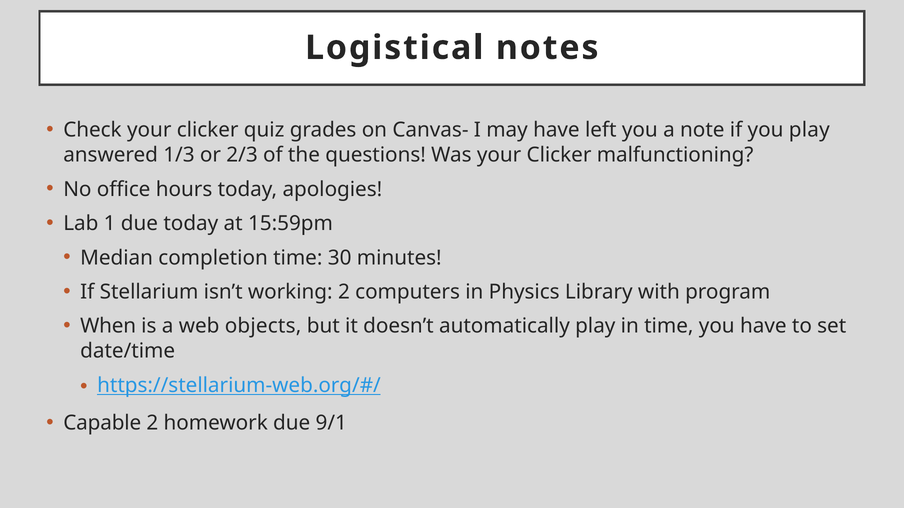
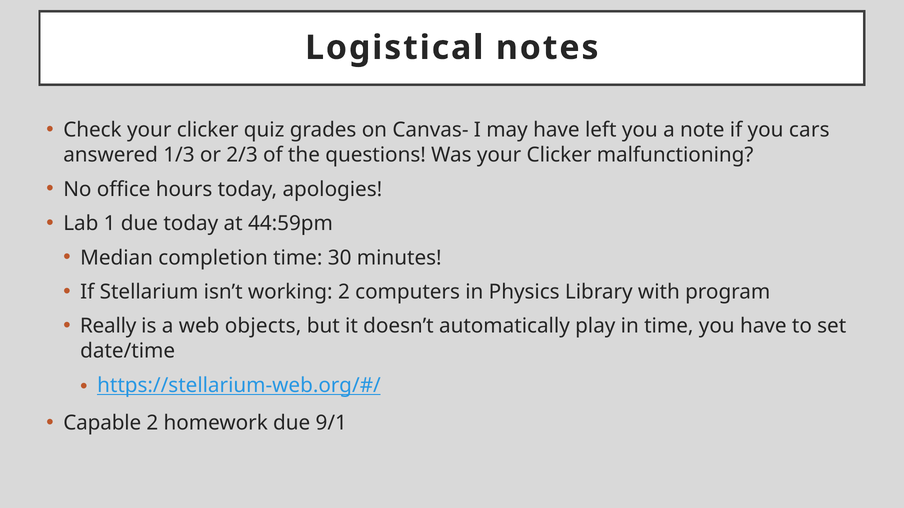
you play: play -> cars
15:59pm: 15:59pm -> 44:59pm
When: When -> Really
